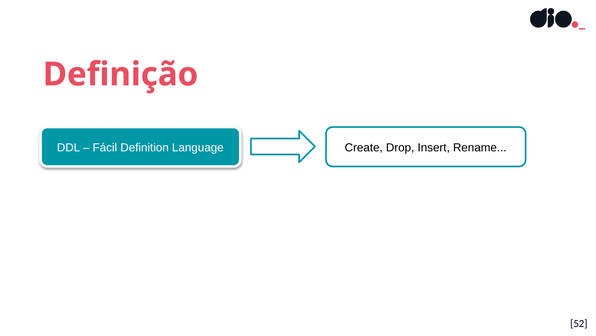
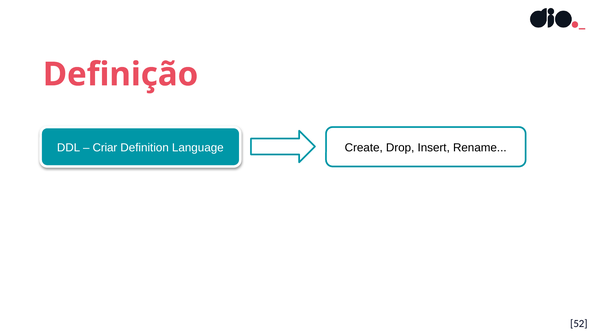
Fácil: Fácil -> Criar
